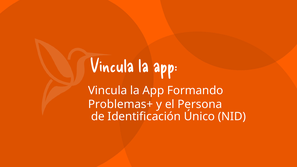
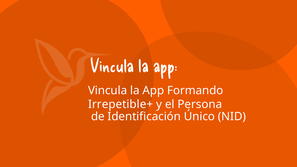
Problemas+: Problemas+ -> Irrepetible+
